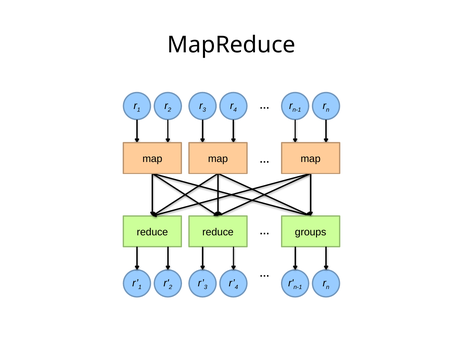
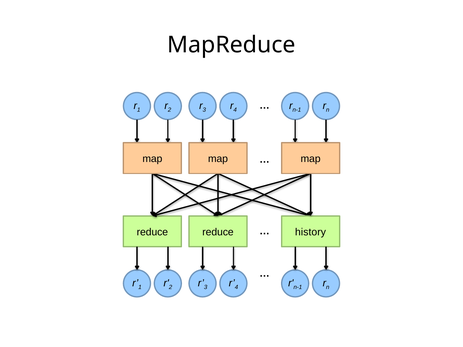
groups: groups -> history
